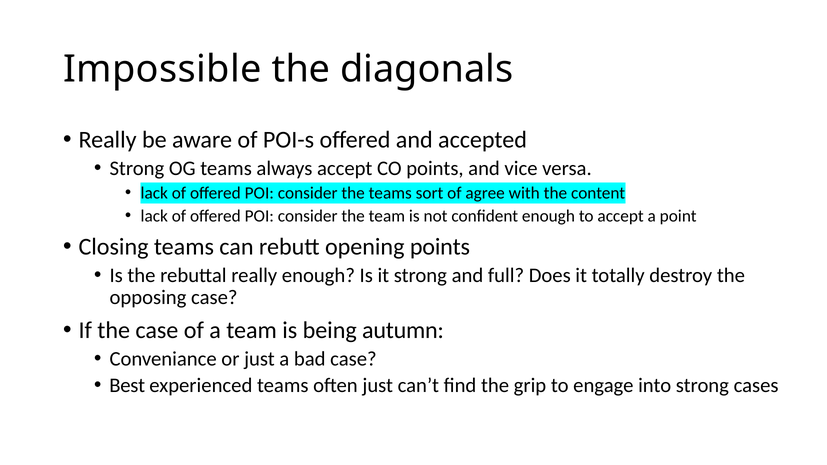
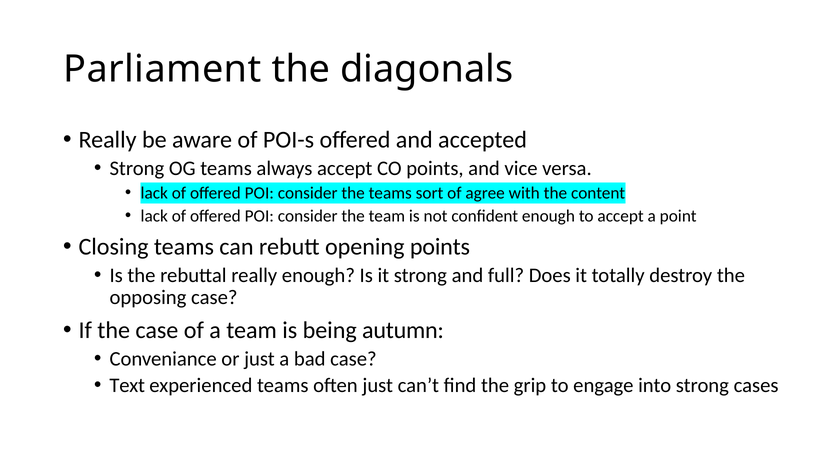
Impossible: Impossible -> Parliament
Best: Best -> Text
